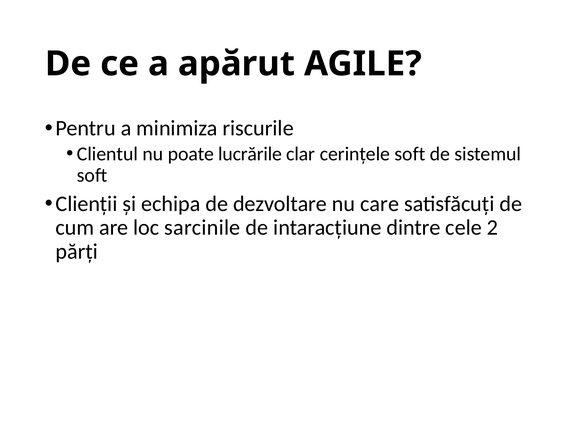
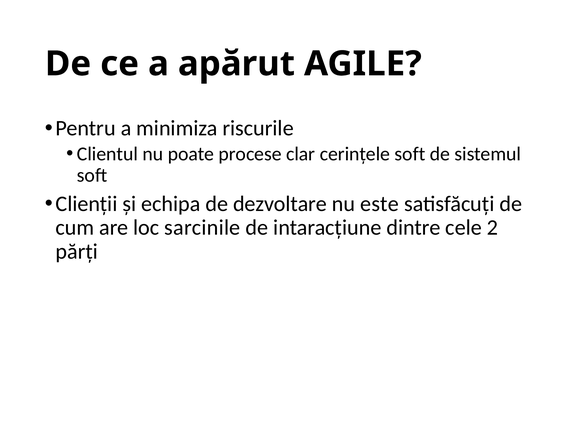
lucrările: lucrările -> procese
care: care -> este
